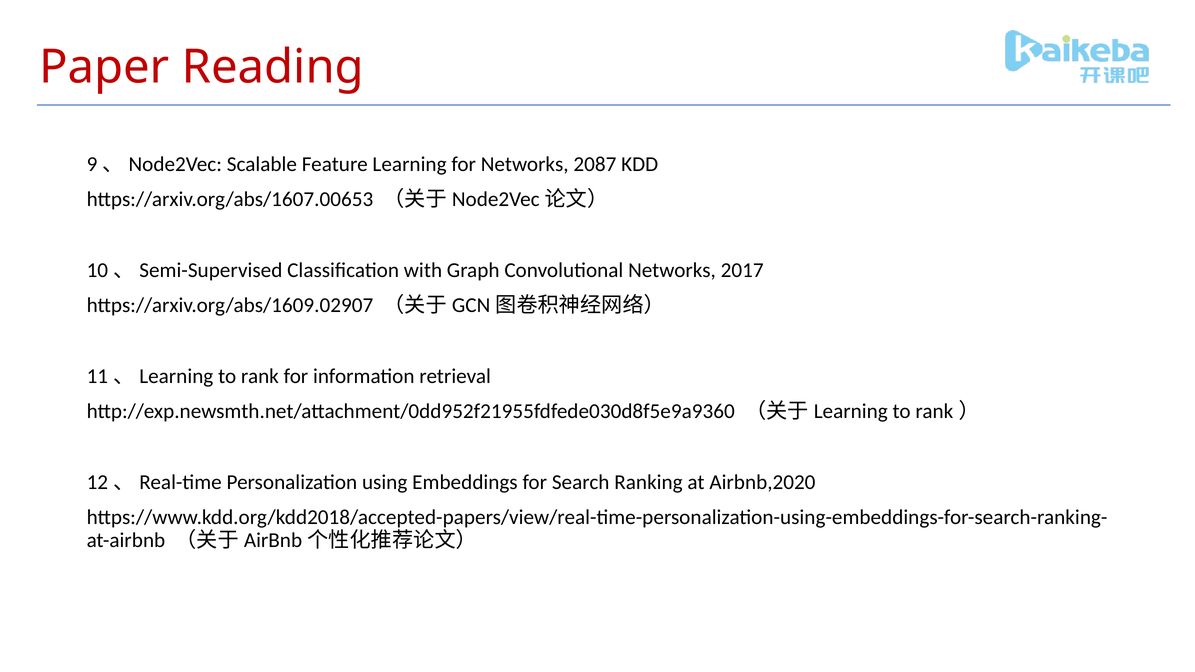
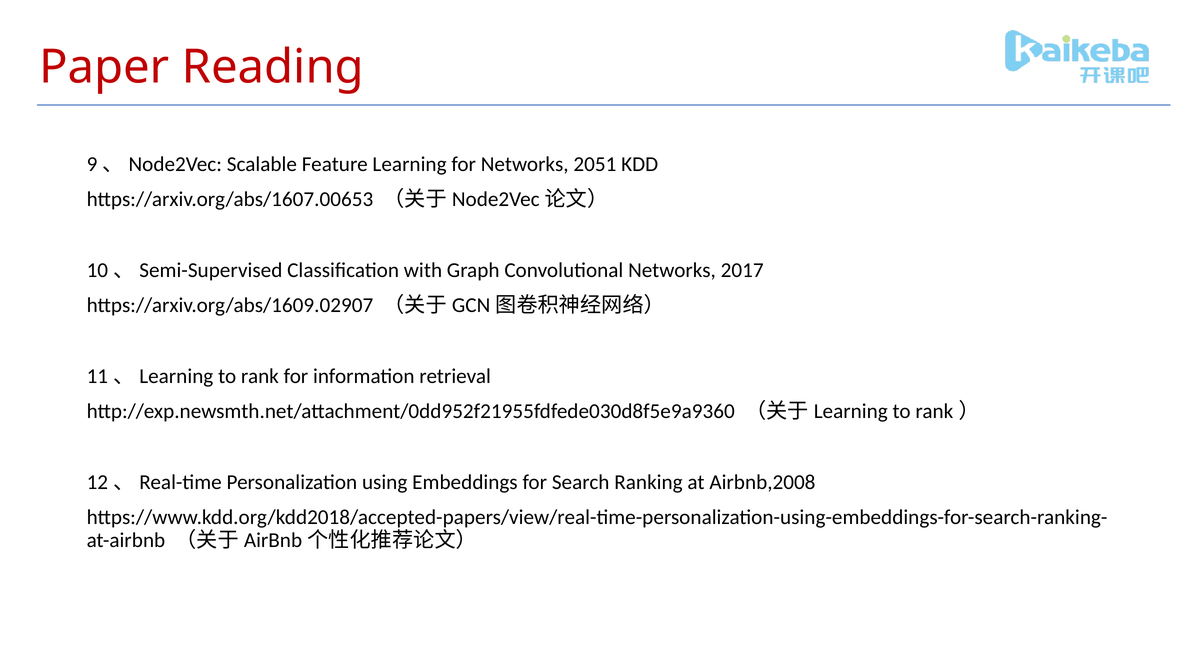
2087: 2087 -> 2051
Airbnb,2020: Airbnb,2020 -> Airbnb,2008
